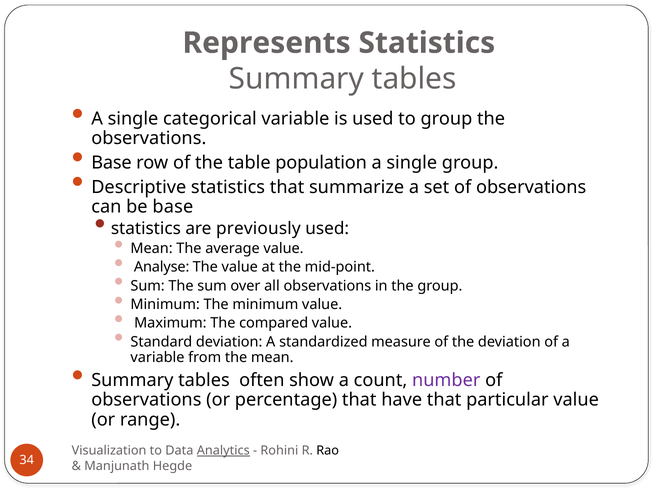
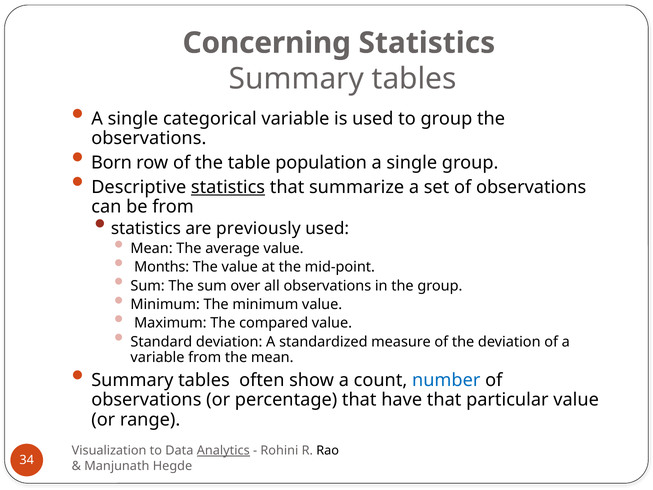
Represents: Represents -> Concerning
Base at (111, 163): Base -> Born
statistics at (228, 187) underline: none -> present
be base: base -> from
Analyse: Analyse -> Months
number colour: purple -> blue
